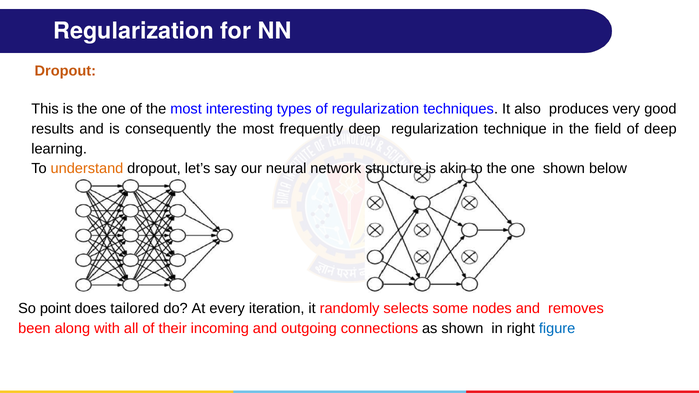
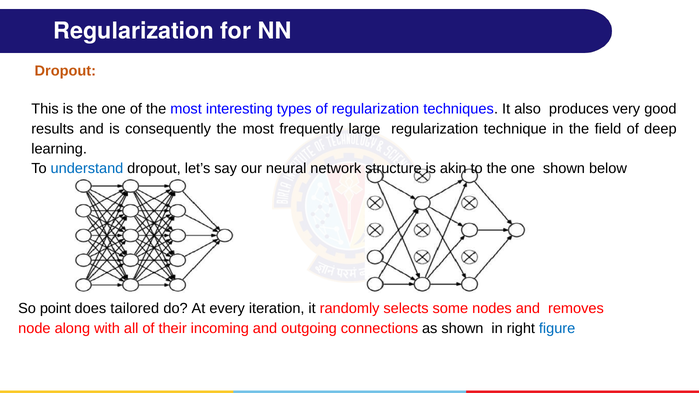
frequently deep: deep -> large
understand colour: orange -> blue
been: been -> node
